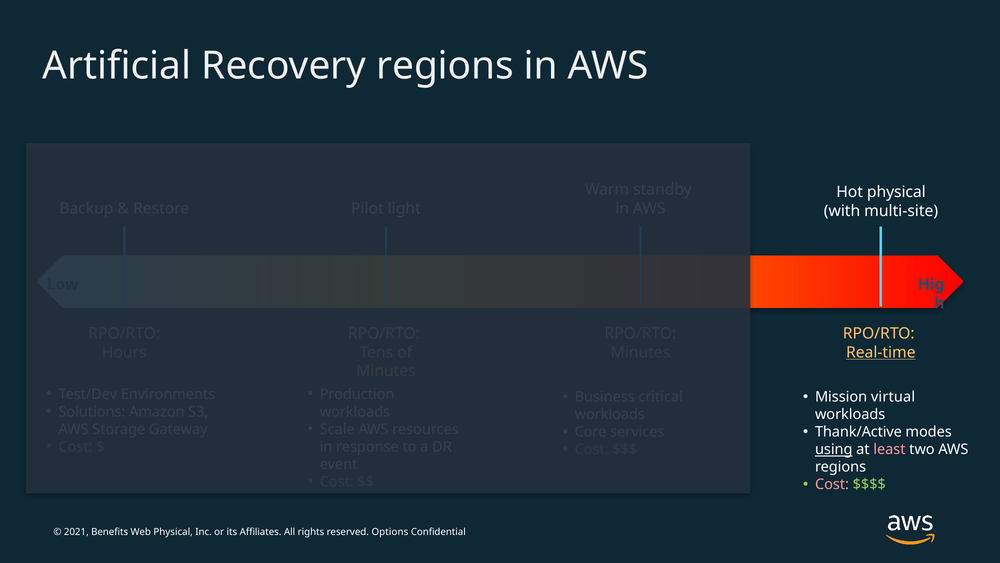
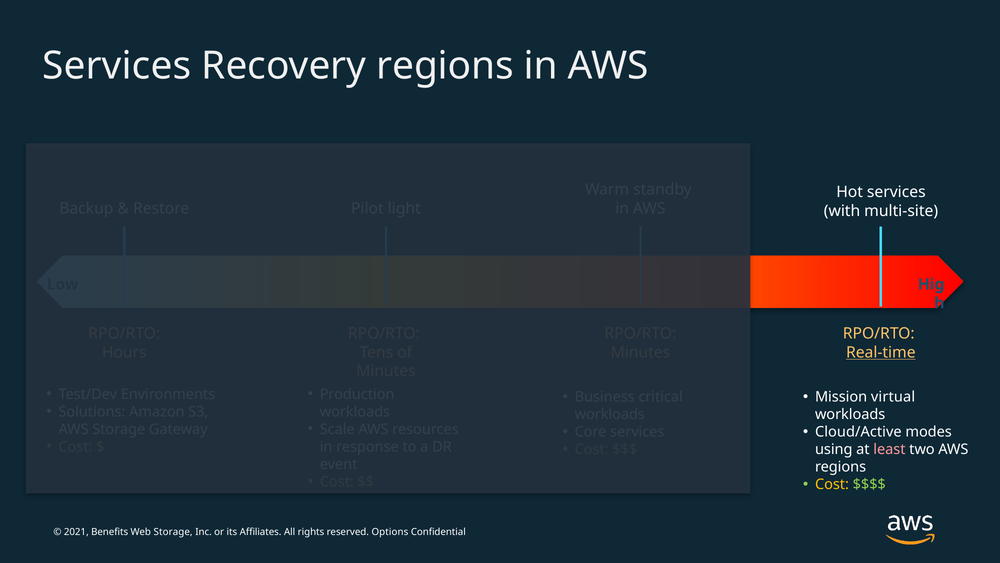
Artificial at (117, 66): Artificial -> Services
Hot physical: physical -> services
Thank/Active: Thank/Active -> Cloud/Active
using underline: present -> none
Cost at (832, 484) colour: pink -> yellow
Physical at (173, 532): Physical -> Storage
